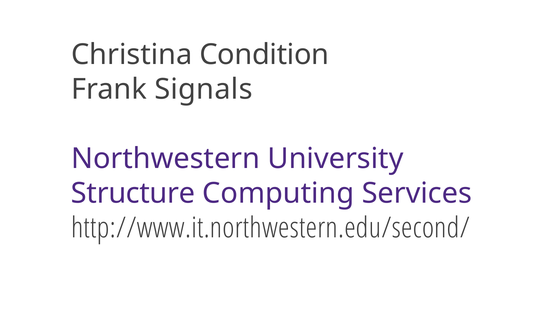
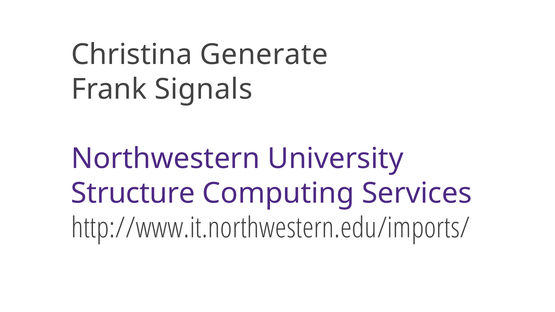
Condition: Condition -> Generate
http://www.it.northwestern.edu/second/: http://www.it.northwestern.edu/second/ -> http://www.it.northwestern.edu/imports/
